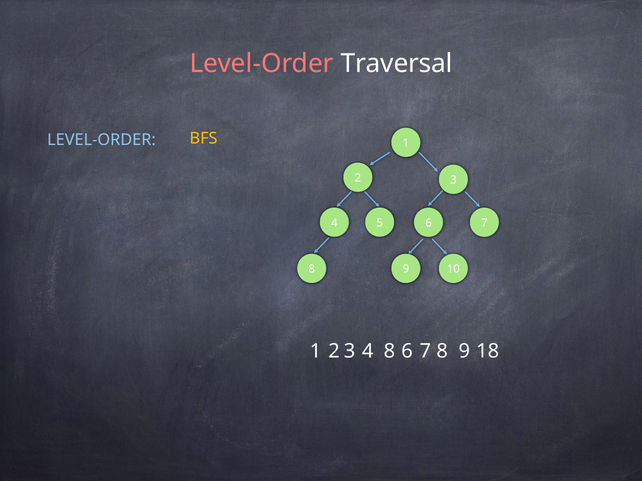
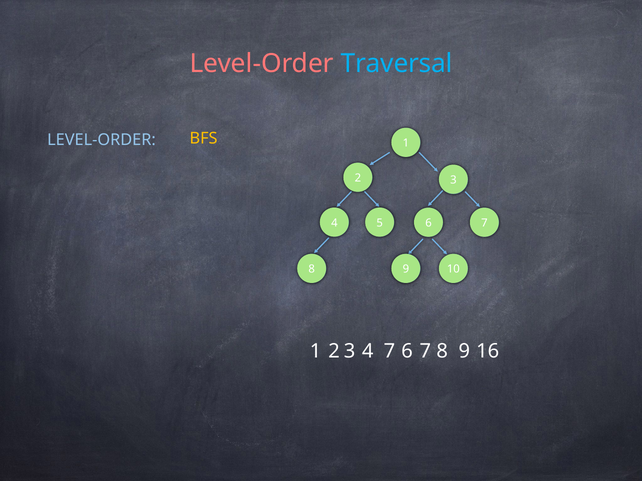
Traversal colour: white -> light blue
4 8: 8 -> 7
18: 18 -> 16
